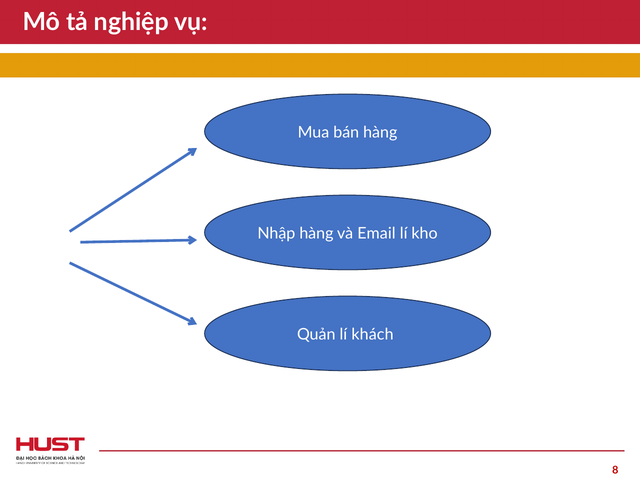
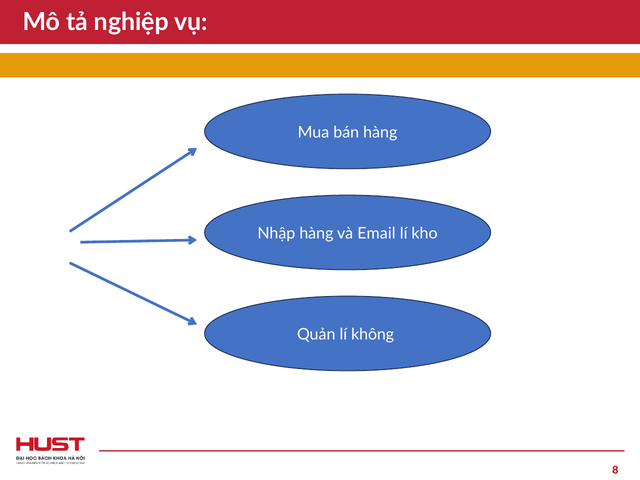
khách: khách -> không
